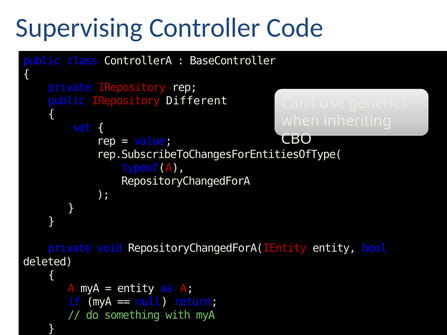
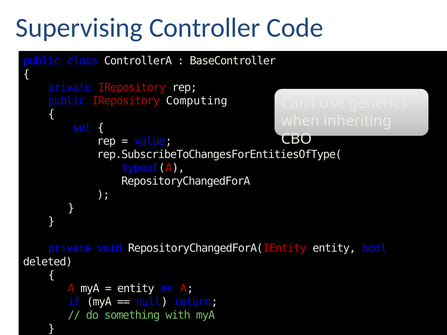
Different: Different -> Computing
